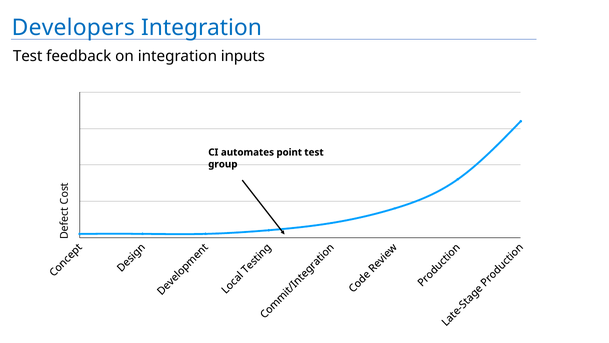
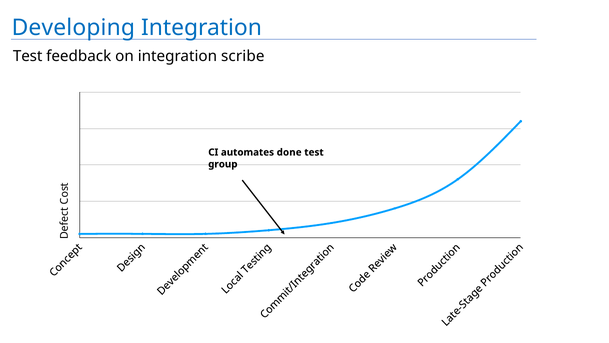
Developers: Developers -> Developing
inputs: inputs -> scribe
point: point -> done
